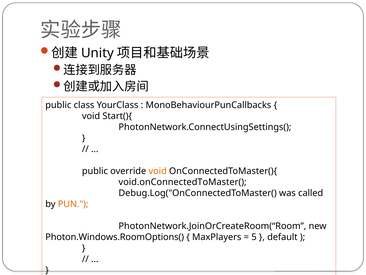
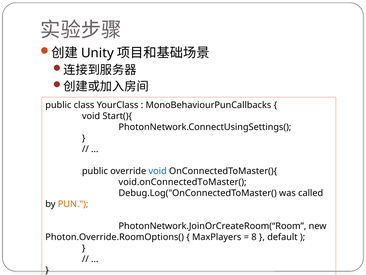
void at (158, 171) colour: orange -> blue
Photon.Windows.RoomOptions(: Photon.Windows.RoomOptions( -> Photon.Override.RoomOptions(
5: 5 -> 8
